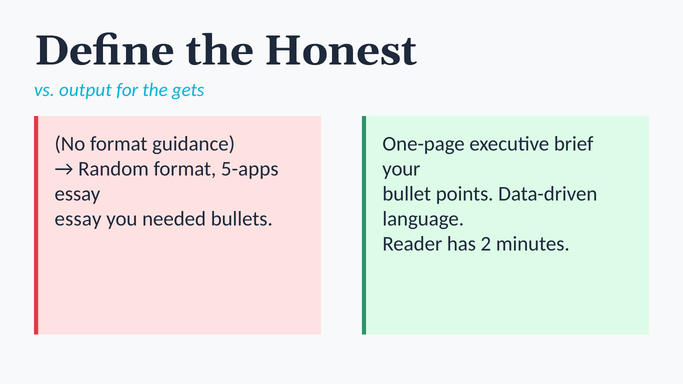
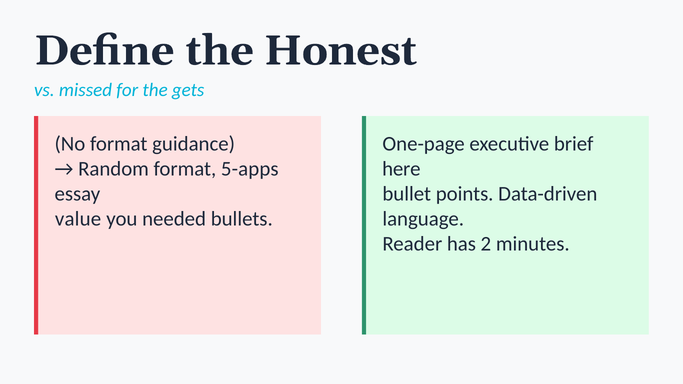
output: output -> missed
your: your -> here
essay at (78, 219): essay -> value
